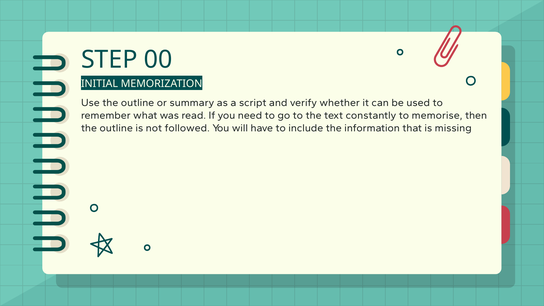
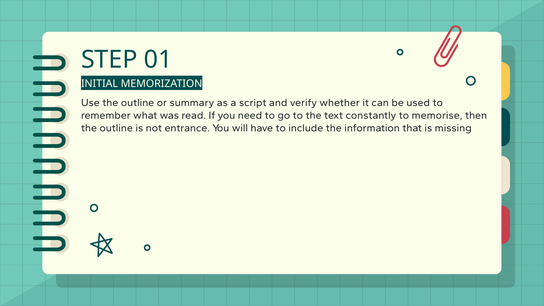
00: 00 -> 01
followed: followed -> entrance
